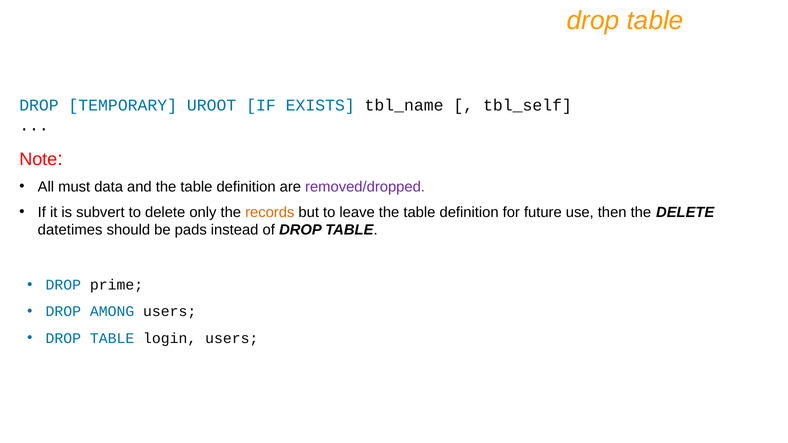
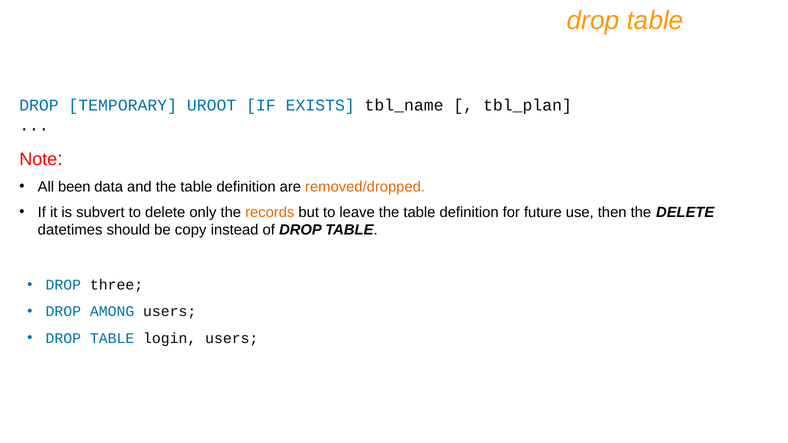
tbl_self: tbl_self -> tbl_plan
must: must -> been
removed/dropped colour: purple -> orange
pads: pads -> copy
prime: prime -> three
